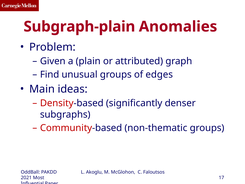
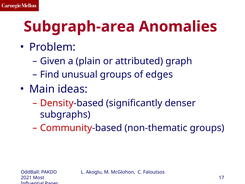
Subgraph-plain: Subgraph-plain -> Subgraph-area
